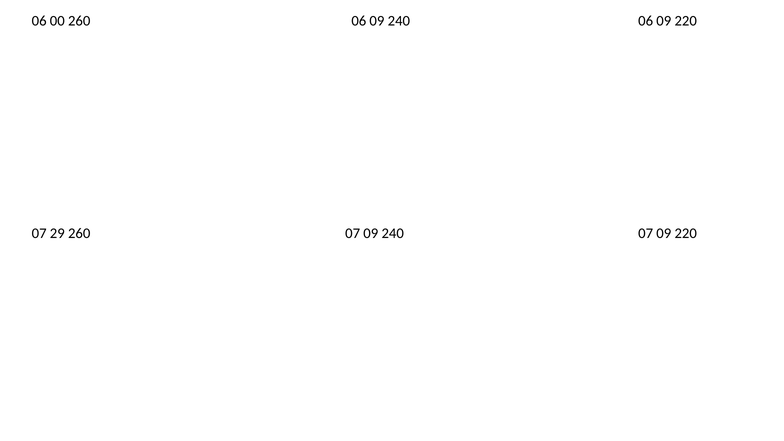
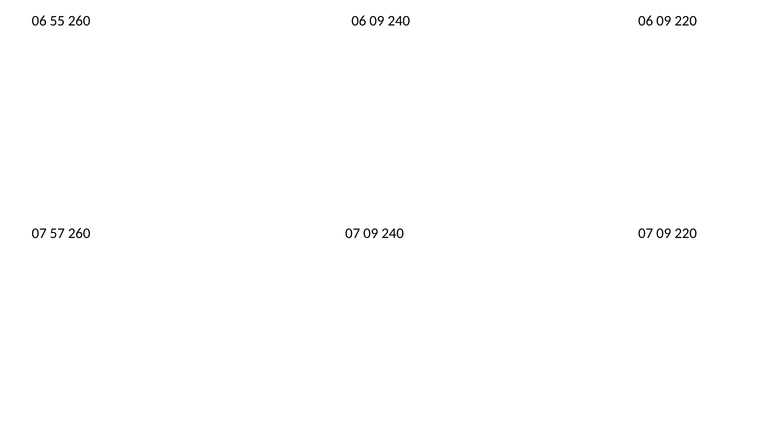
00: 00 -> 55
29: 29 -> 57
